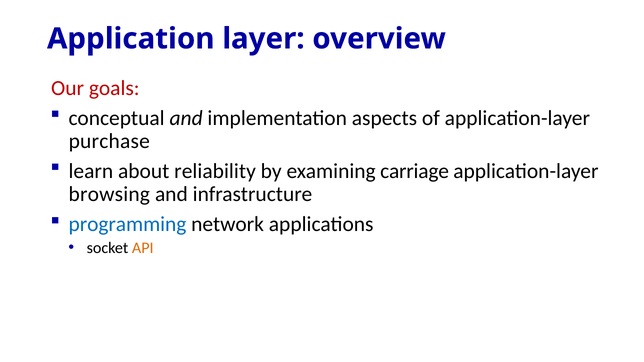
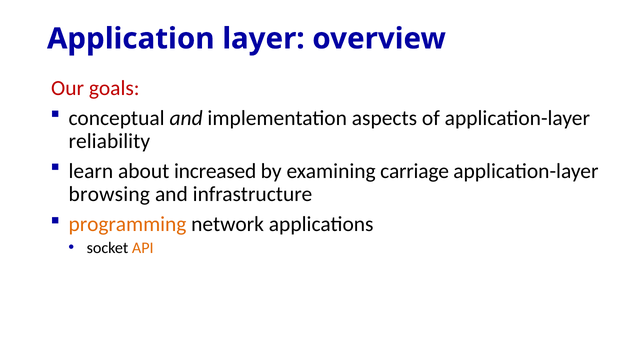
purchase: purchase -> reliability
reliability: reliability -> increased
programming colour: blue -> orange
